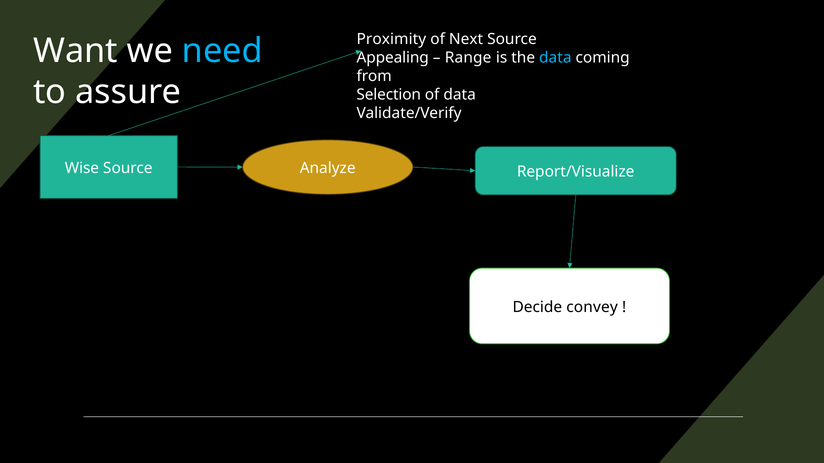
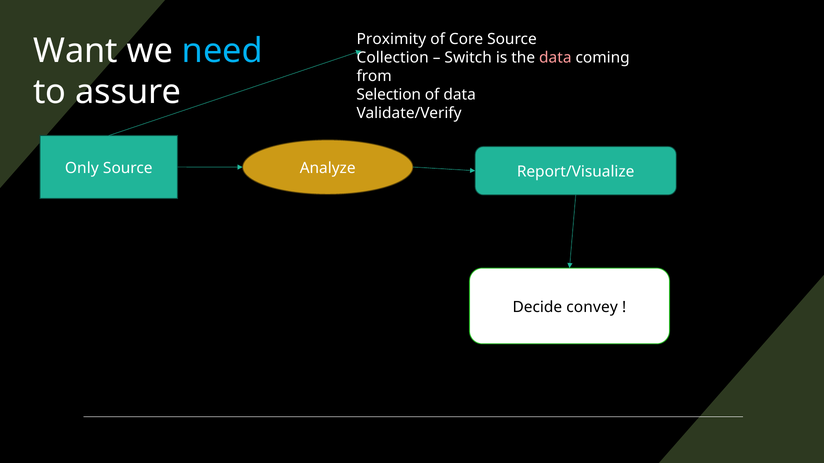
Next: Next -> Core
Appealing: Appealing -> Collection
Range: Range -> Switch
data at (555, 58) colour: light blue -> pink
Wise: Wise -> Only
